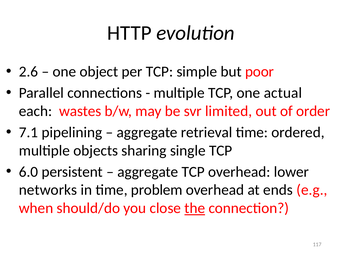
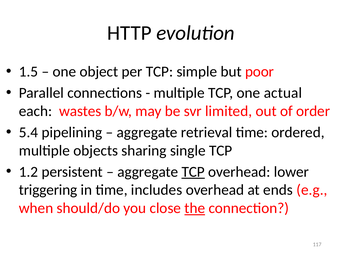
2.6: 2.6 -> 1.5
7.1: 7.1 -> 5.4
6.0: 6.0 -> 1.2
TCP at (193, 172) underline: none -> present
networks: networks -> triggering
problem: problem -> includes
